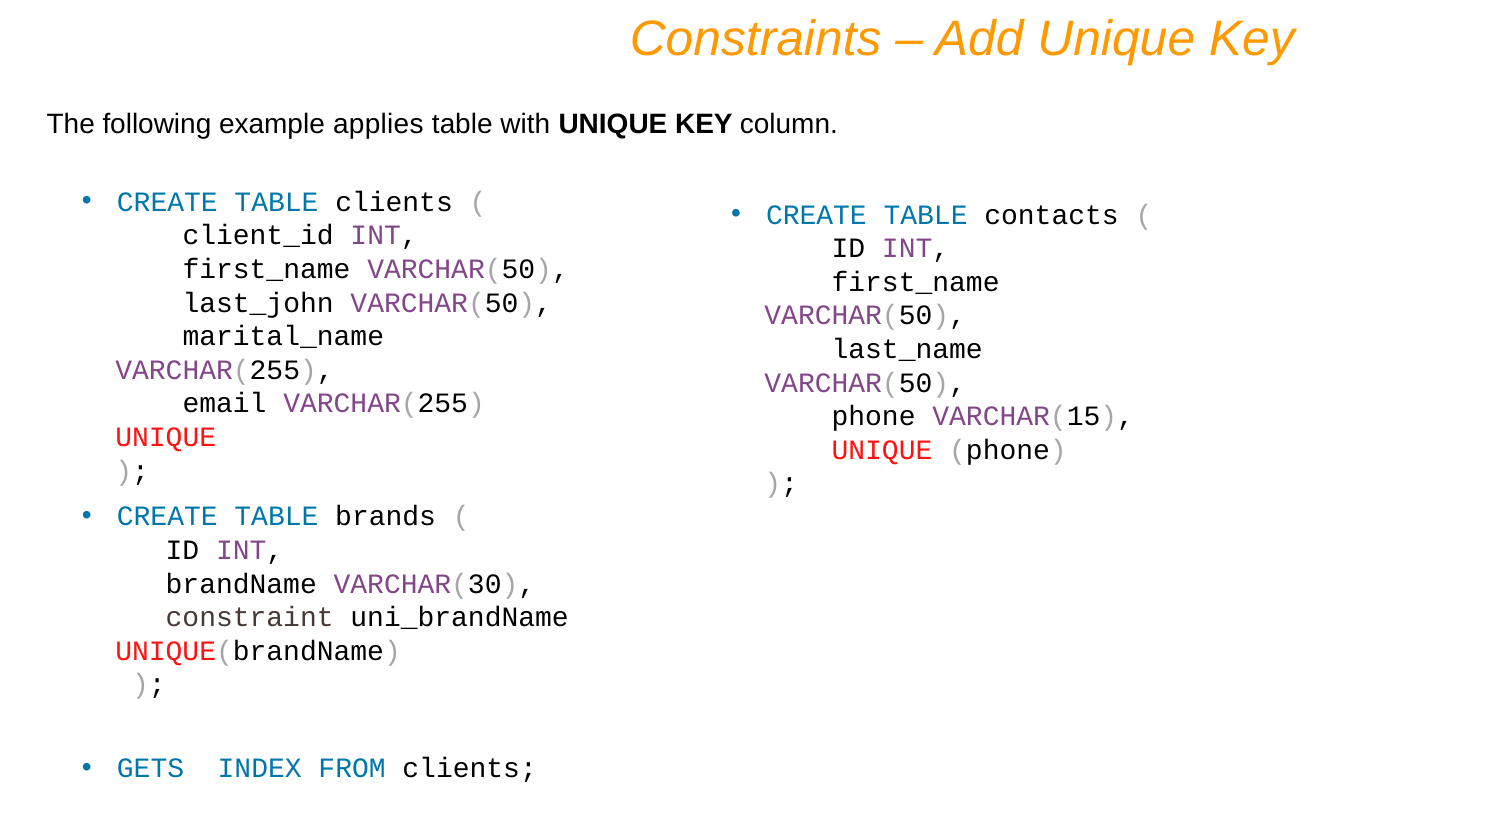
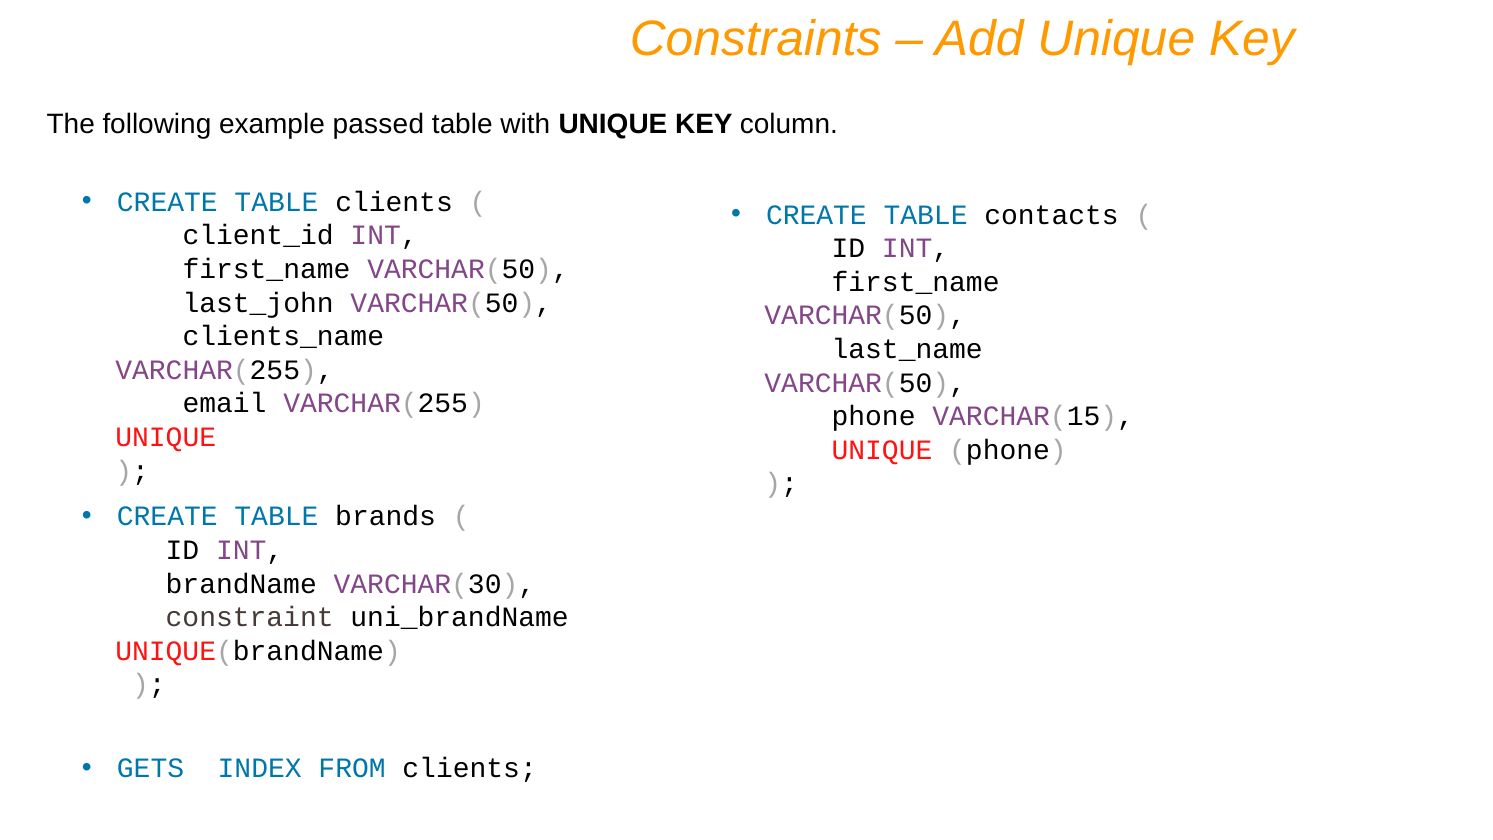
applies: applies -> passed
marital_name: marital_name -> clients_name
